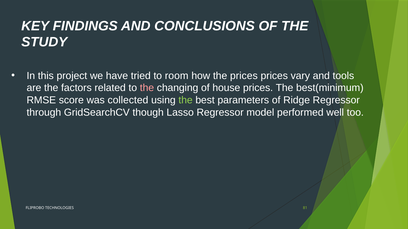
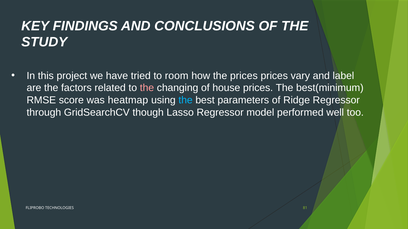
tools: tools -> label
collected: collected -> heatmap
the at (186, 100) colour: light green -> light blue
